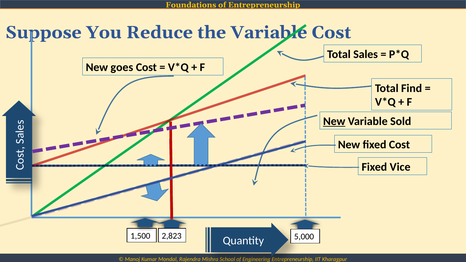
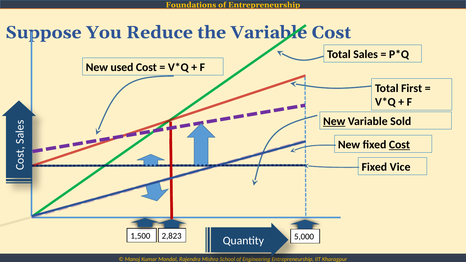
goes: goes -> used
Find: Find -> First
Cost at (399, 145) underline: none -> present
